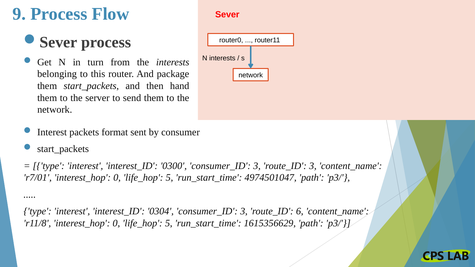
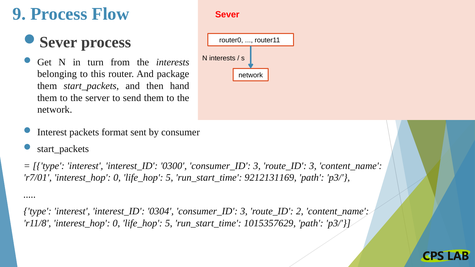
4974501047: 4974501047 -> 9212131169
6: 6 -> 2
1615356629: 1615356629 -> 1015357629
